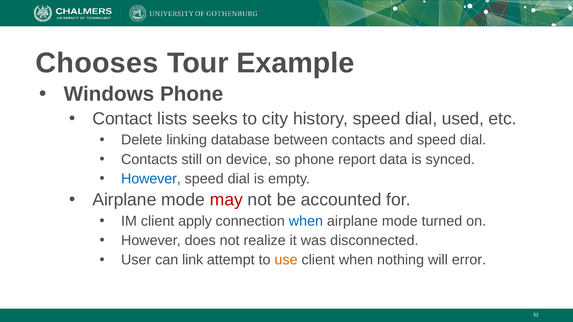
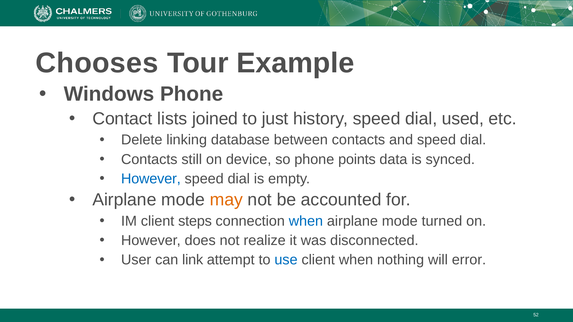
seeks: seeks -> joined
city: city -> just
report: report -> points
may colour: red -> orange
apply: apply -> steps
use colour: orange -> blue
